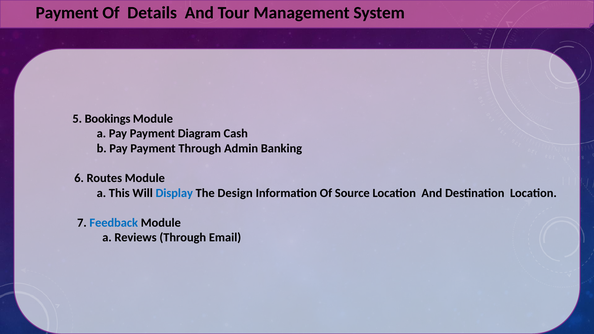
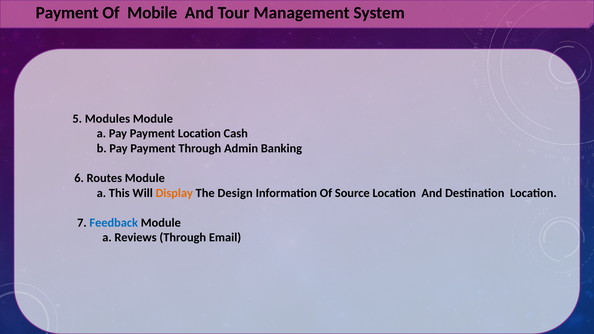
Details: Details -> Mobile
Bookings: Bookings -> Modules
Payment Diagram: Diagram -> Location
Display colour: blue -> orange
